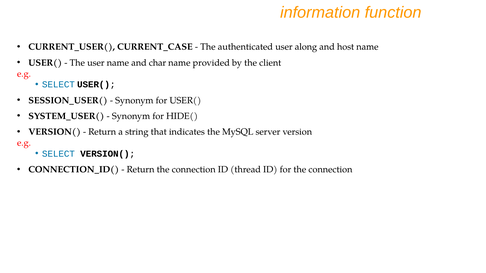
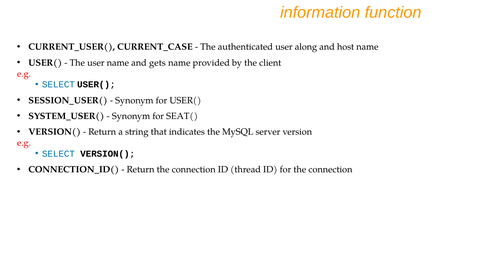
char: char -> gets
HIDE(: HIDE( -> SEAT(
